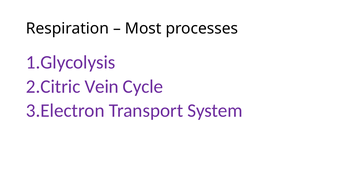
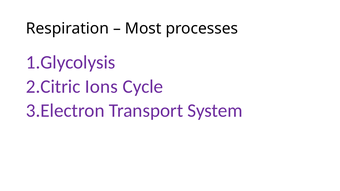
Vein: Vein -> Ions
